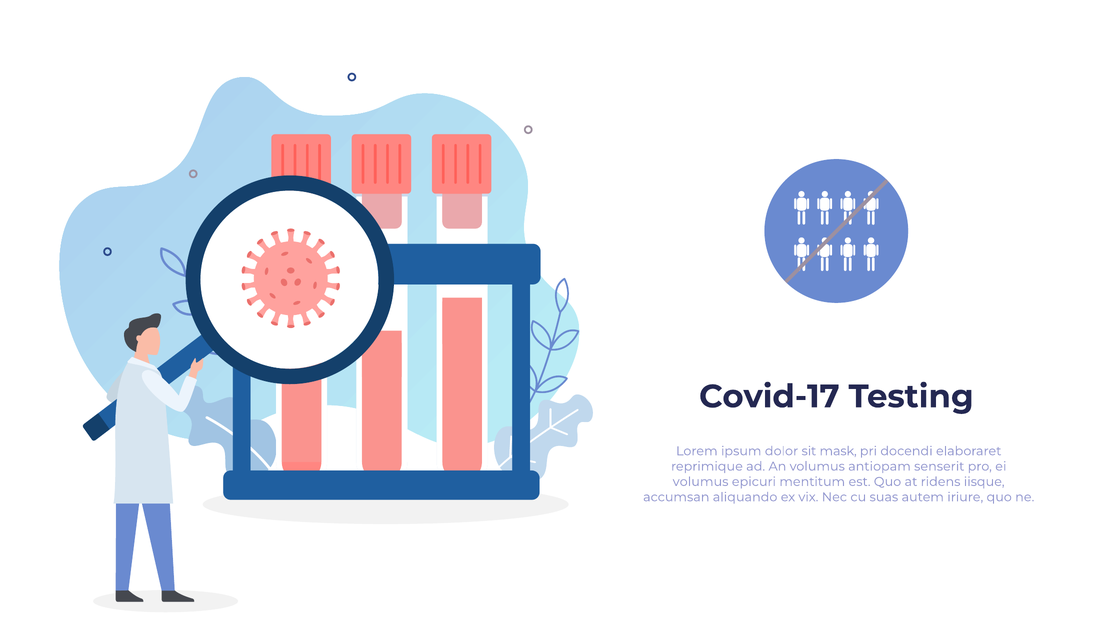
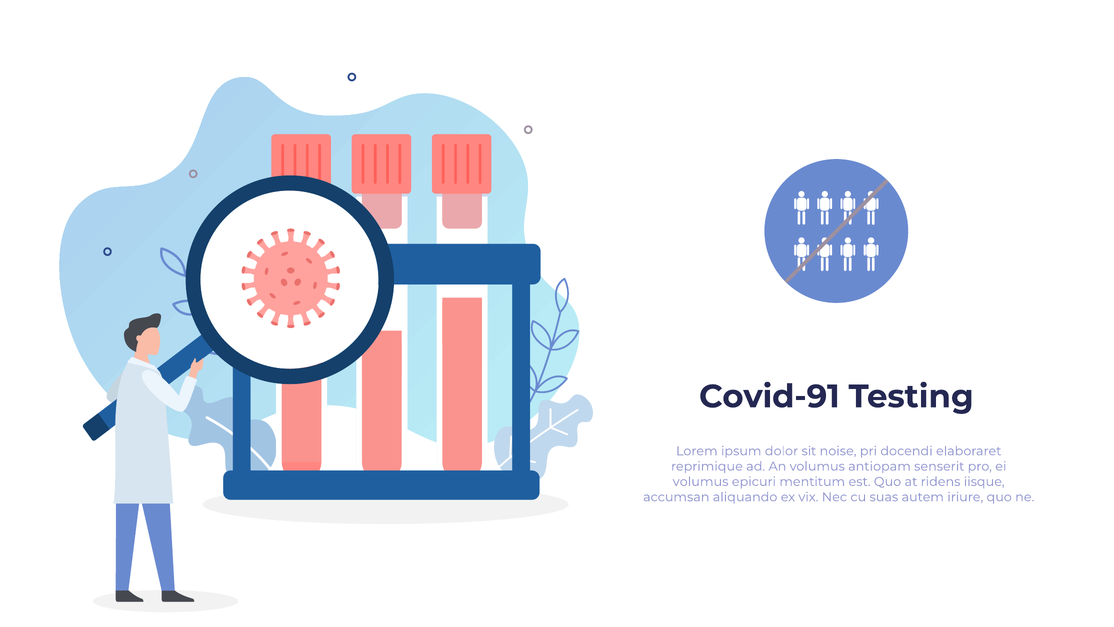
Covid-17: Covid-17 -> Covid-91
mask: mask -> noise
